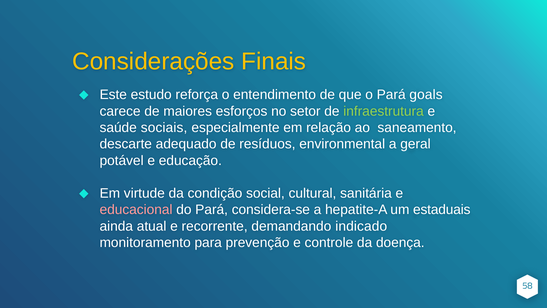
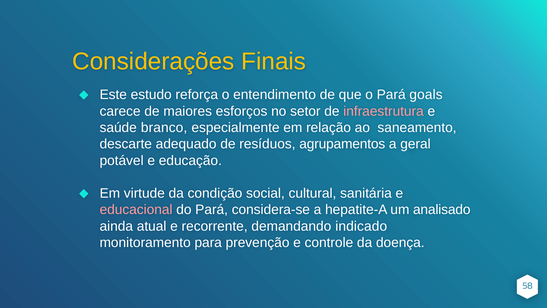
infraestrutura colour: light green -> pink
sociais: sociais -> branco
environmental: environmental -> agrupamentos
estaduais: estaduais -> analisado
